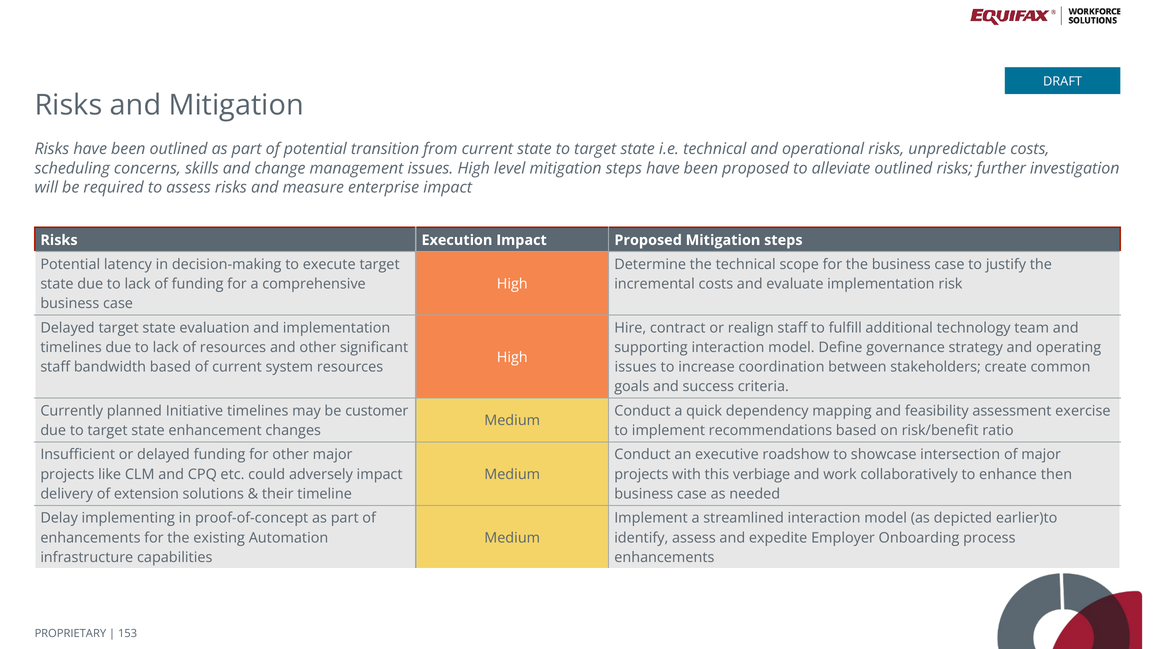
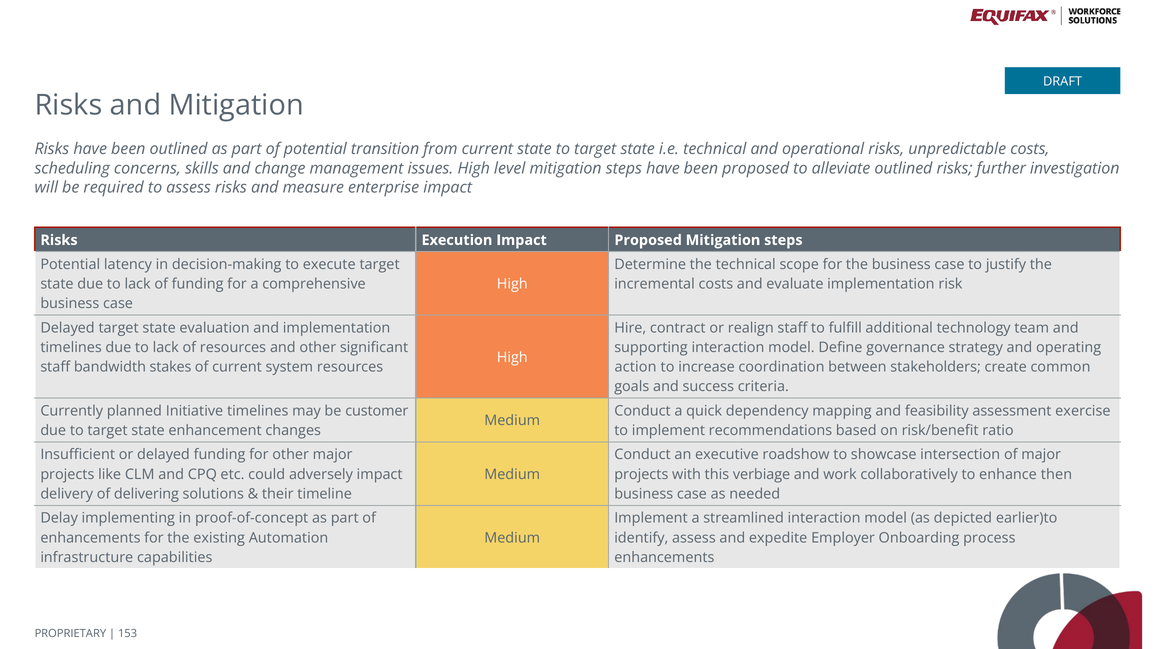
bandwidth based: based -> stakes
issues at (636, 367): issues -> action
extension: extension -> delivering
